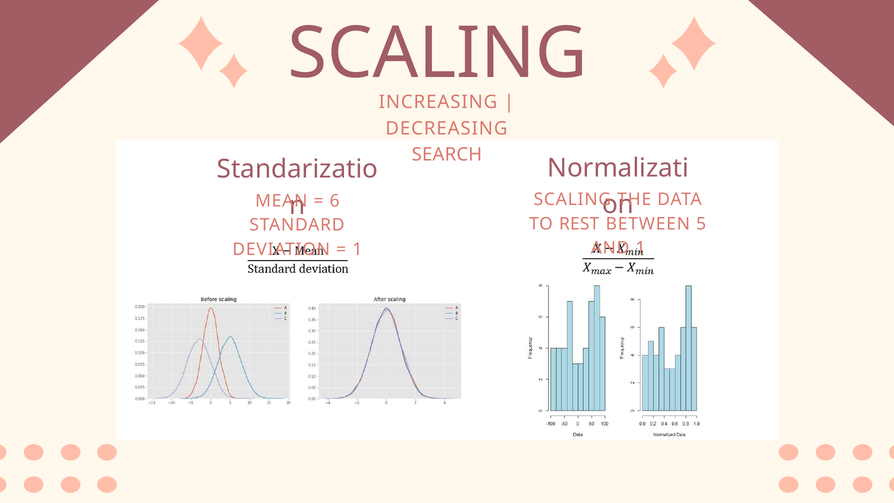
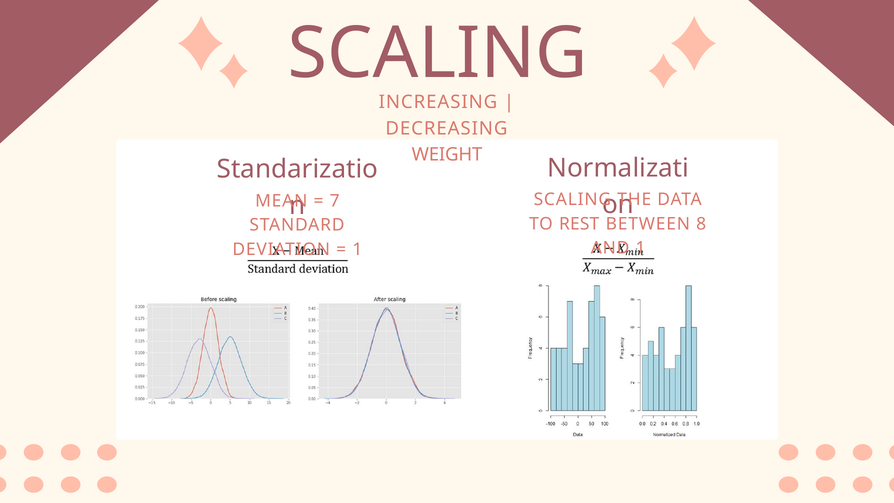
SEARCH: SEARCH -> WEIGHT
6: 6 -> 7
5: 5 -> 8
